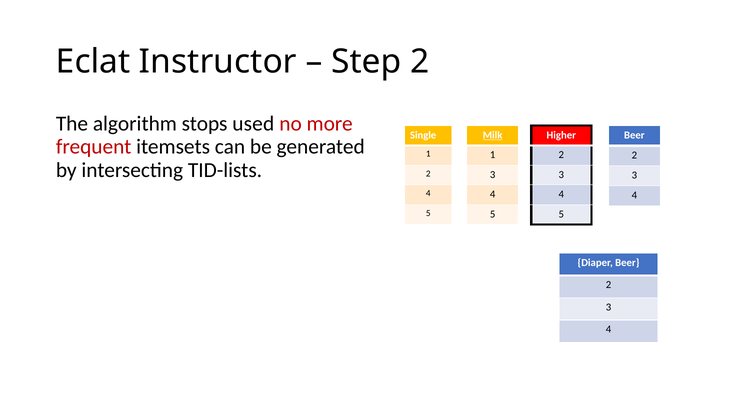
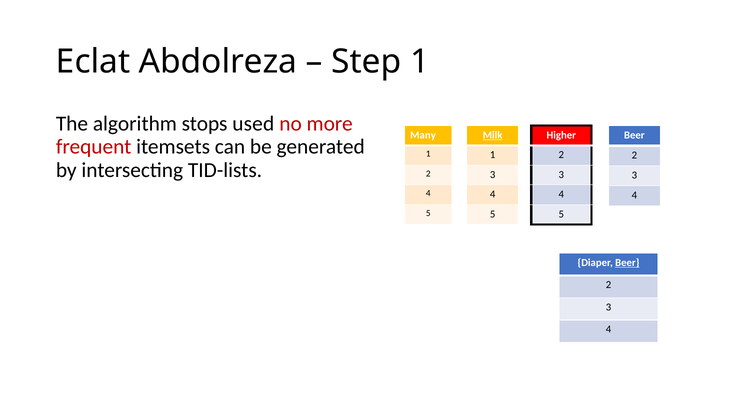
Instructor: Instructor -> Abdolreza
Step 2: 2 -> 1
Single: Single -> Many
Beer at (627, 263) underline: none -> present
